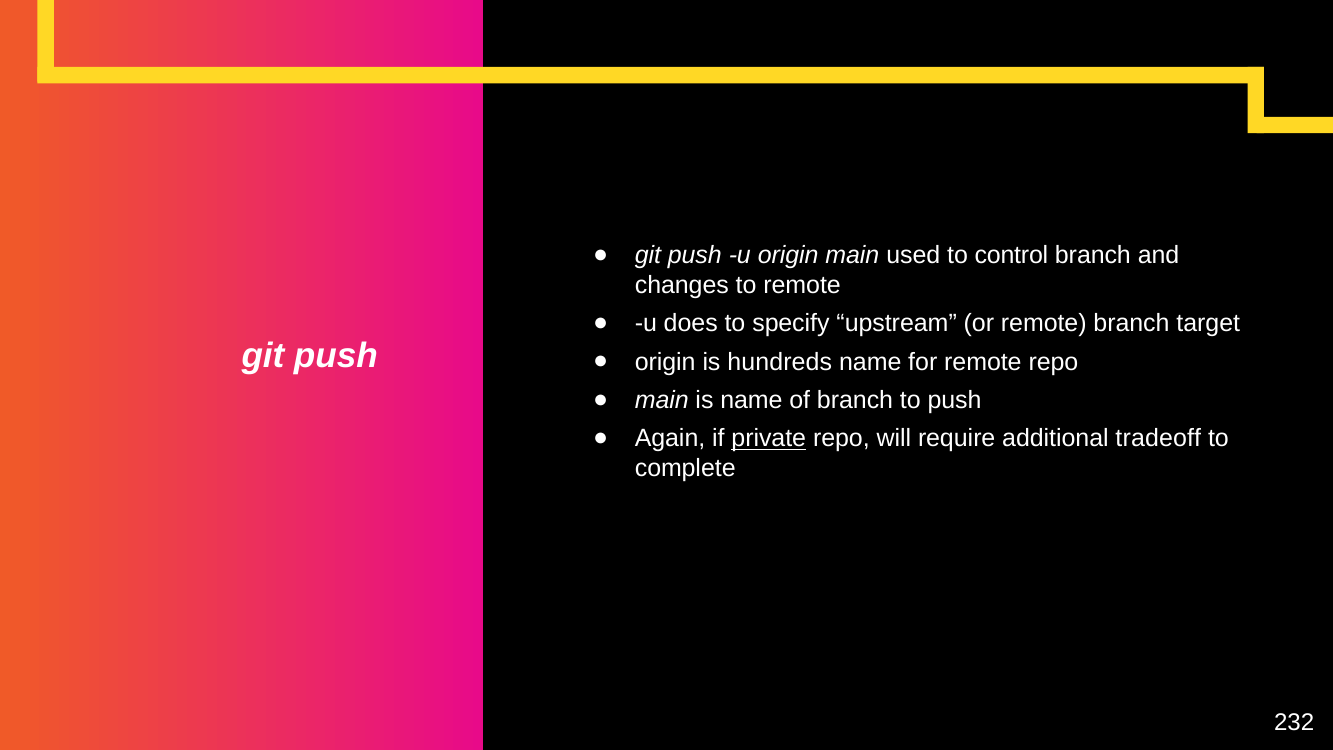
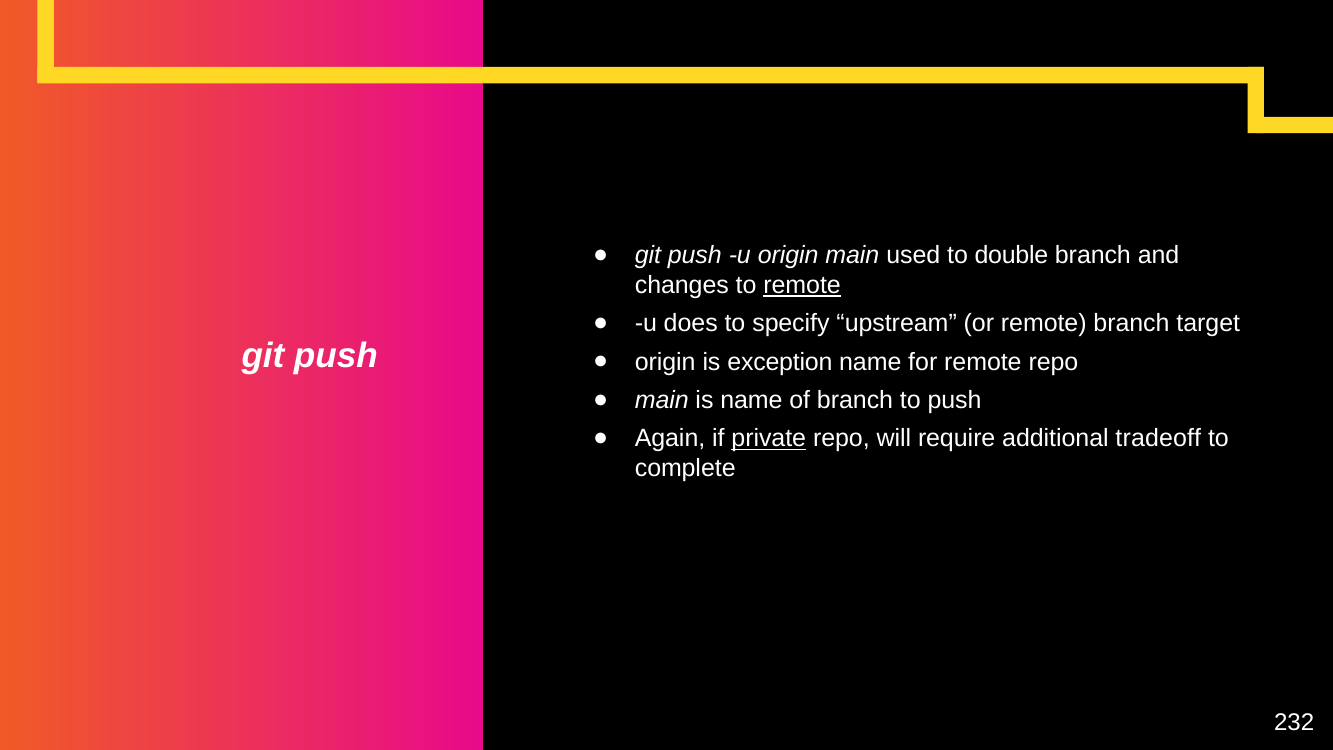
control: control -> double
remote at (802, 285) underline: none -> present
hundreds: hundreds -> exception
